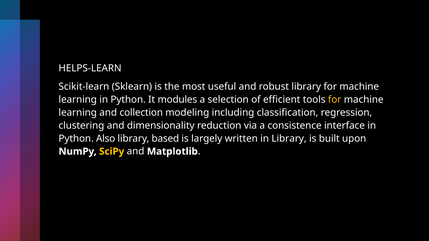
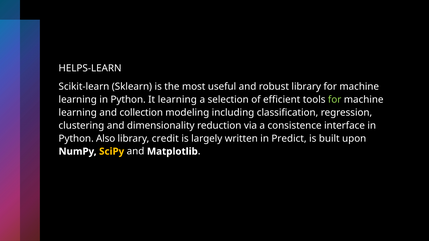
It modules: modules -> learning
for at (335, 100) colour: yellow -> light green
based: based -> credit
in Library: Library -> Predict
